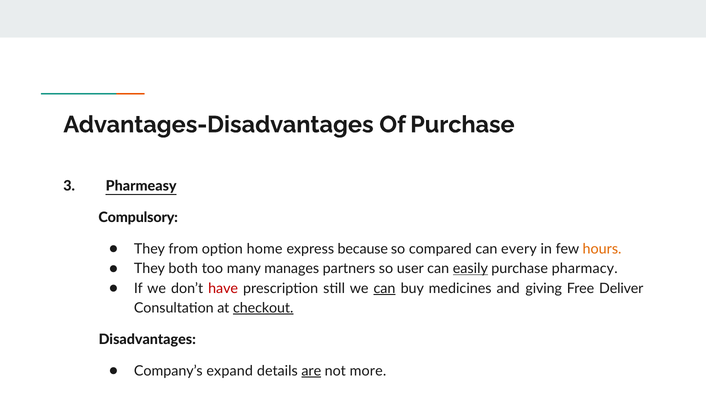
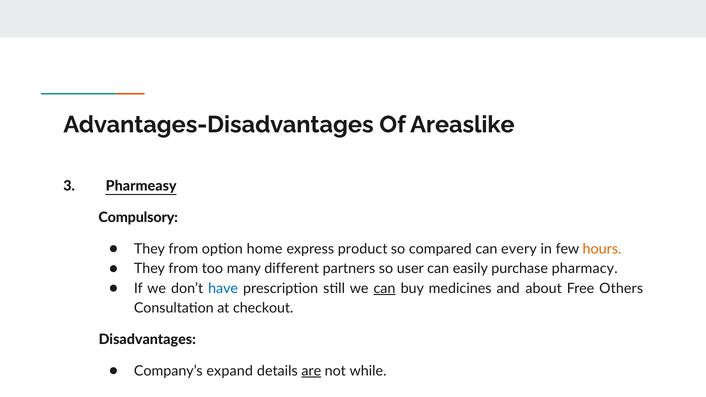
Of Purchase: Purchase -> Areaslike
because: because -> product
both at (183, 269): both -> from
manages: manages -> different
easily underline: present -> none
have colour: red -> blue
giving: giving -> about
Deliver: Deliver -> Others
checkout underline: present -> none
more: more -> while
